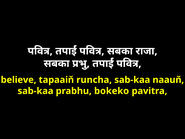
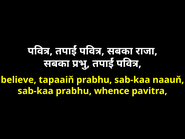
tapaaiň runcha: runcha -> prabhu
bokeko: bokeko -> whence
